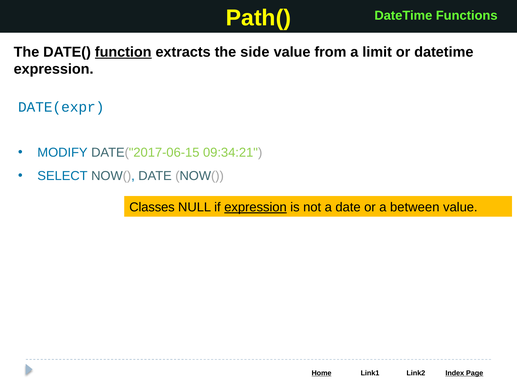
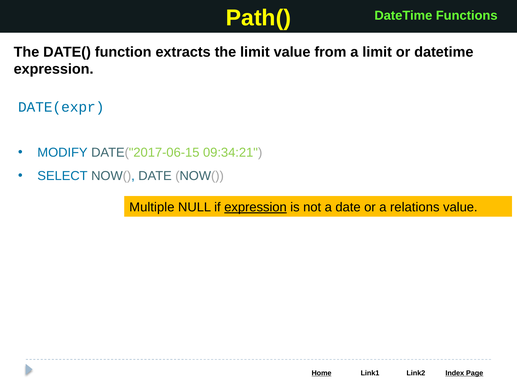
function underline: present -> none
the side: side -> limit
Classes: Classes -> Multiple
between: between -> relations
